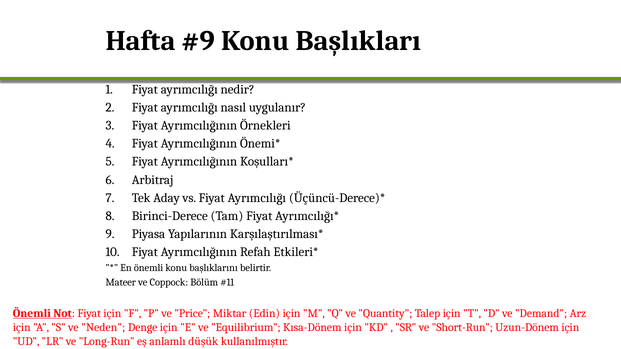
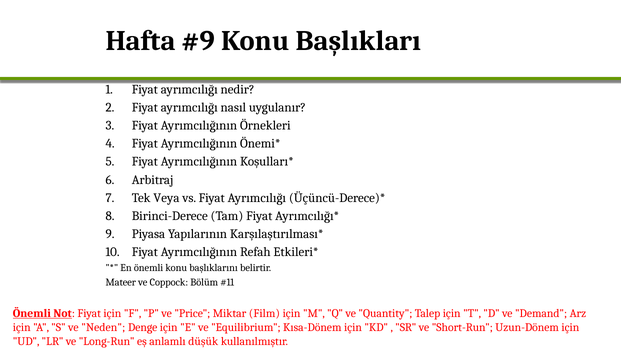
Aday: Aday -> Veya
Edin: Edin -> Film
